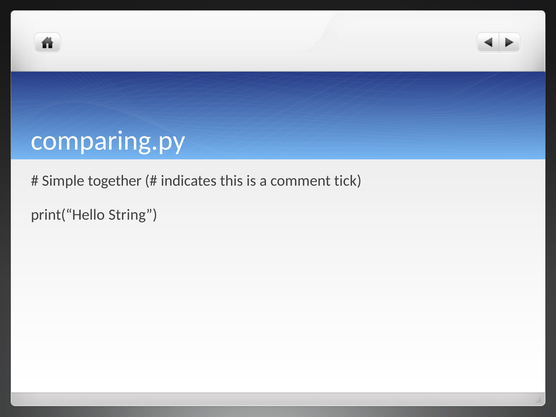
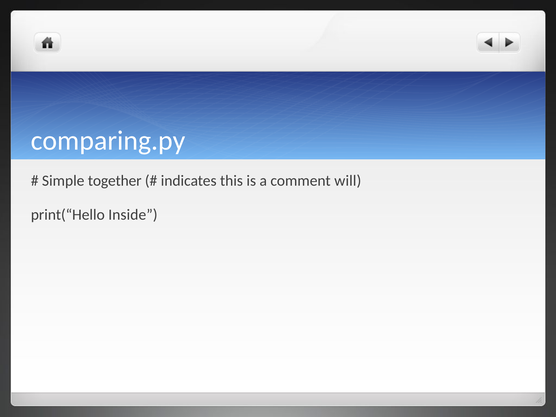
tick: tick -> will
String: String -> Inside
